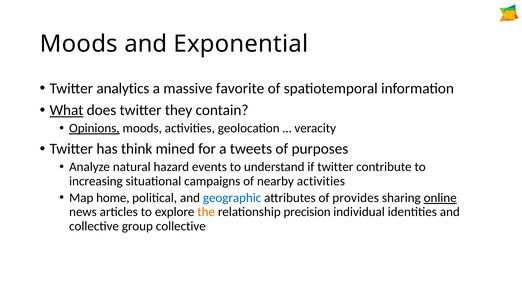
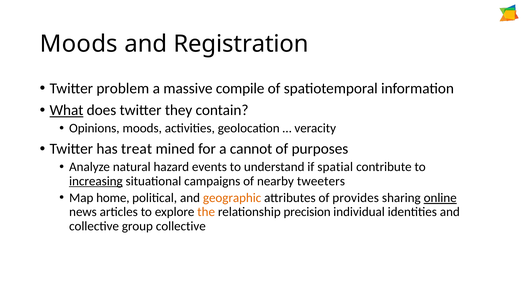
Exponential: Exponential -> Registration
analytics: analytics -> problem
favorite: favorite -> compile
Opinions underline: present -> none
think: think -> treat
tweets: tweets -> cannot
if twitter: twitter -> spatial
increasing underline: none -> present
nearby activities: activities -> tweeters
geographic colour: blue -> orange
